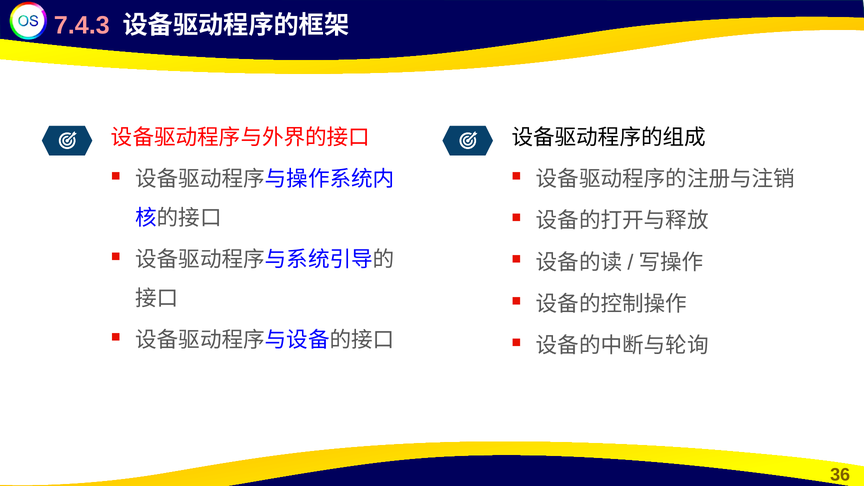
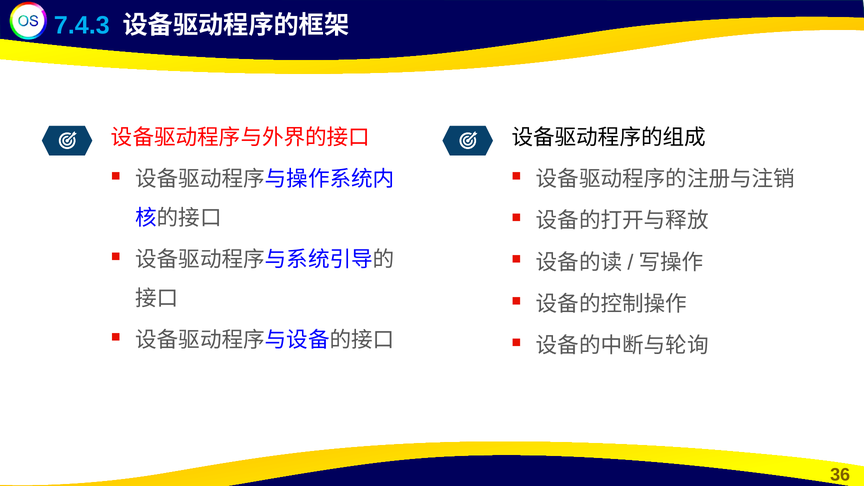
7.4.3 colour: pink -> light blue
